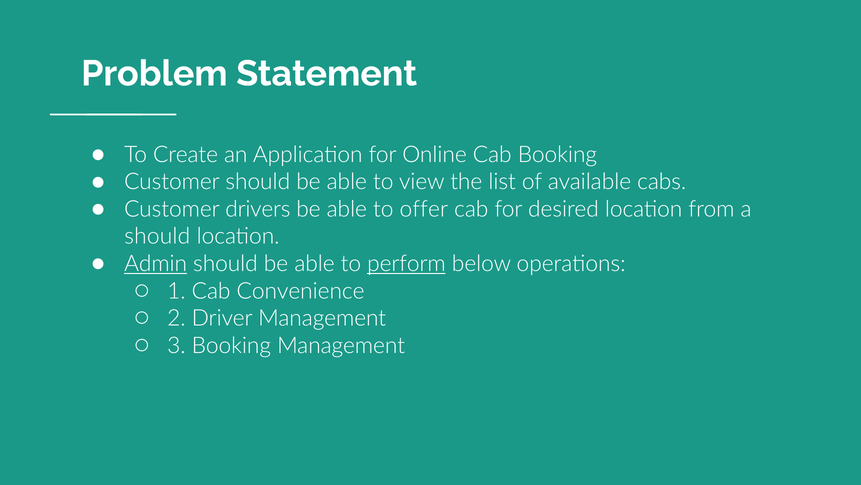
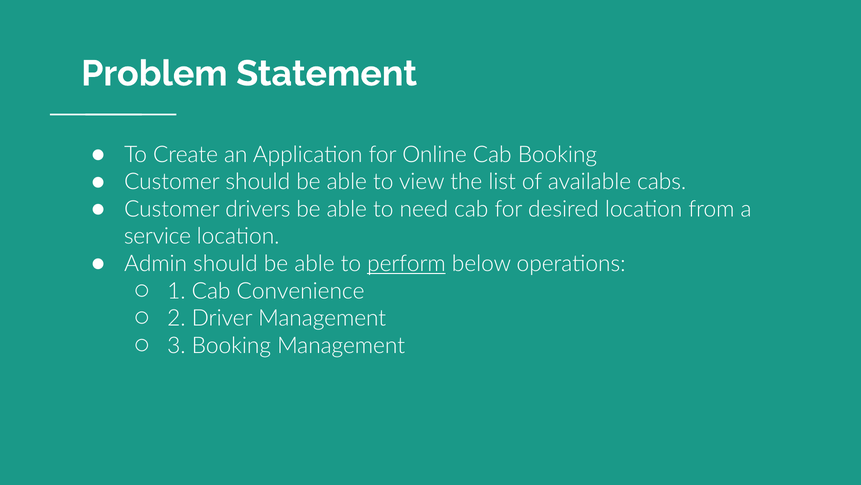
offer: offer -> need
should at (157, 236): should -> service
Admin underline: present -> none
